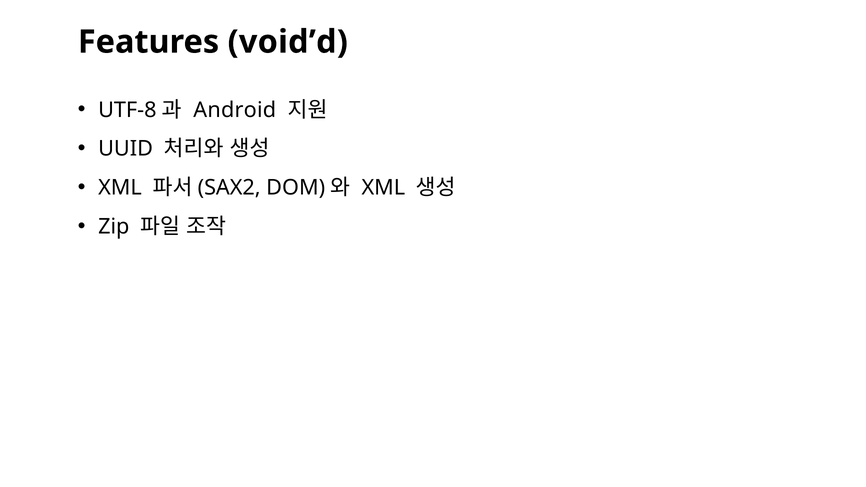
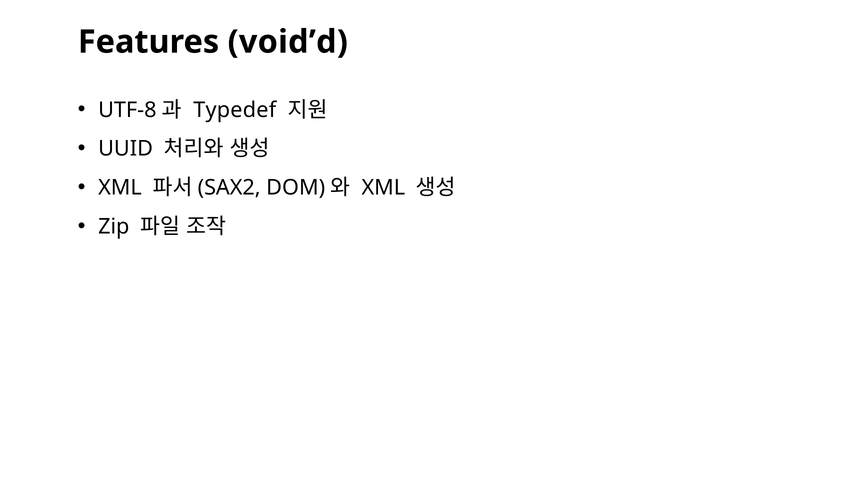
Android: Android -> Typedef
